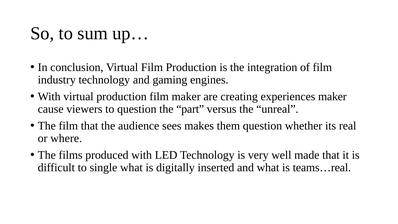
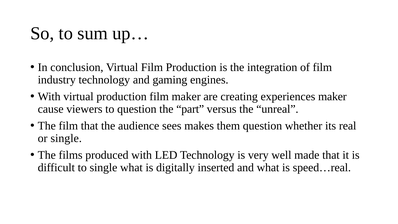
or where: where -> single
teams…real: teams…real -> speed…real
